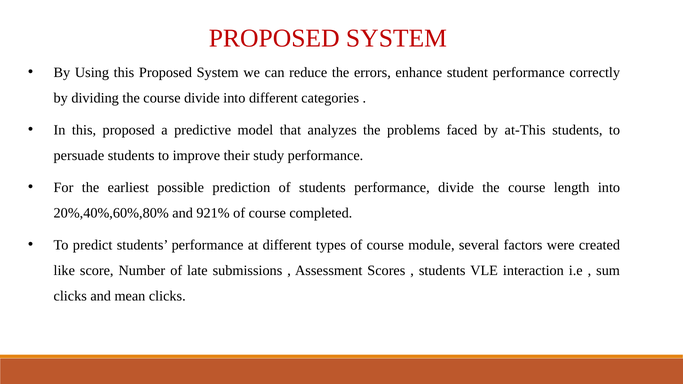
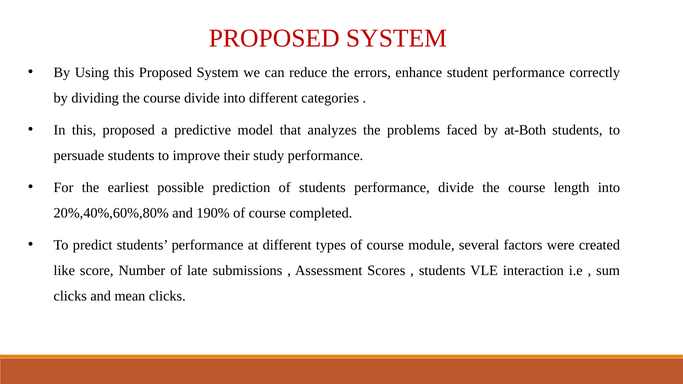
at-This: at-This -> at-Both
921%: 921% -> 190%
